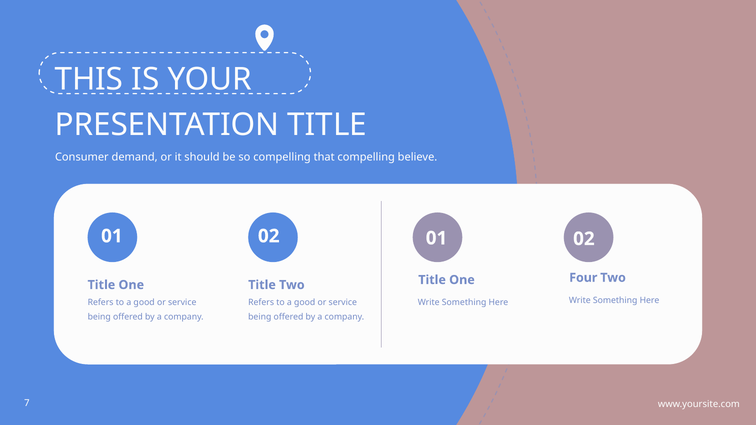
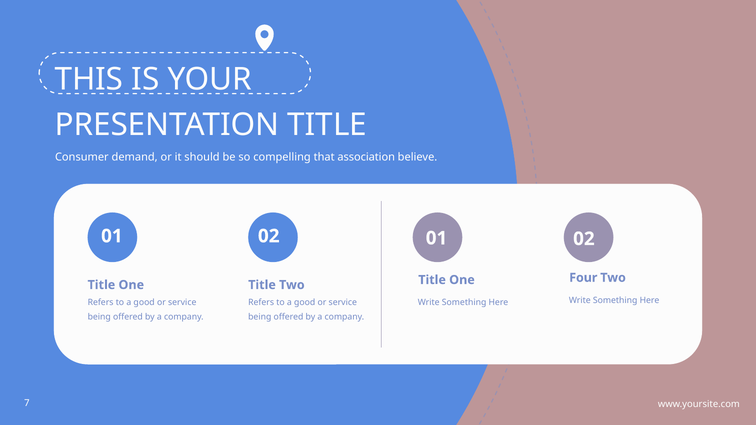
that compelling: compelling -> association
